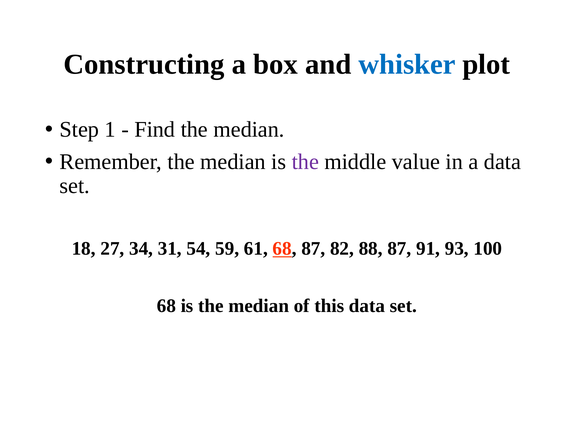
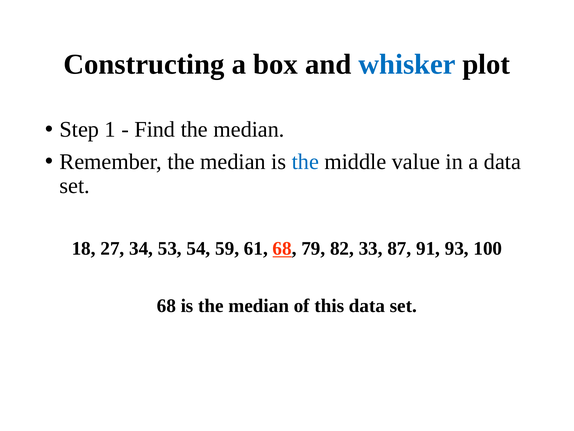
the at (305, 161) colour: purple -> blue
31: 31 -> 53
68 87: 87 -> 79
88: 88 -> 33
